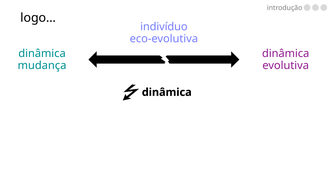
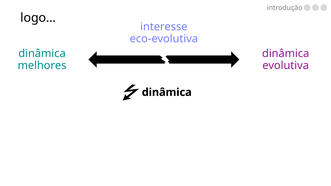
indivíduo: indivíduo -> interesse
mudança: mudança -> melhores
